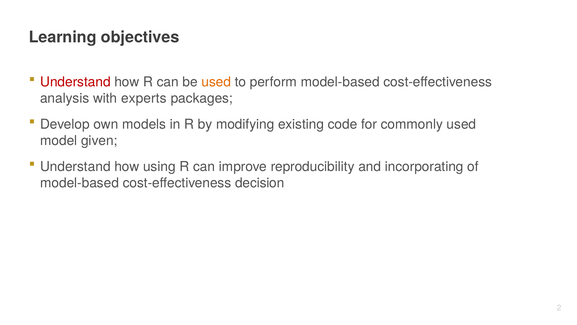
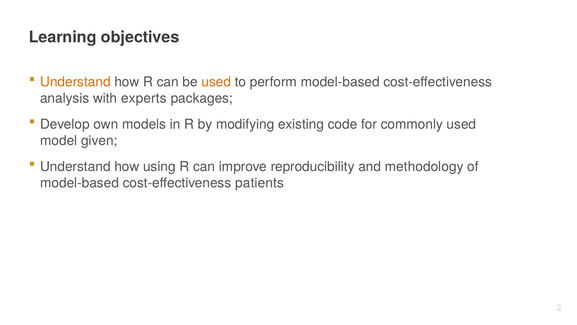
Understand at (75, 82) colour: red -> orange
incorporating: incorporating -> methodology
decision: decision -> patients
